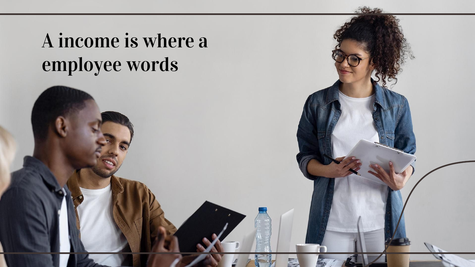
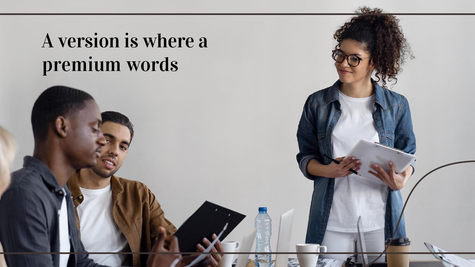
income: income -> version
employee: employee -> premium
